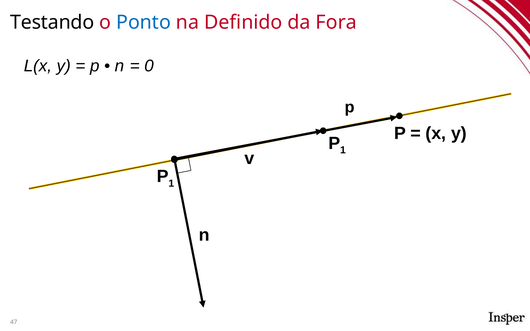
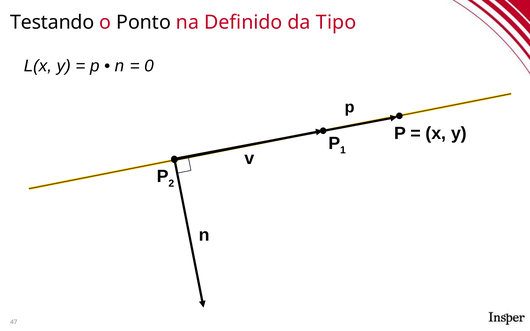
Ponto colour: blue -> black
Fora: Fora -> Tipo
1 at (171, 183): 1 -> 2
